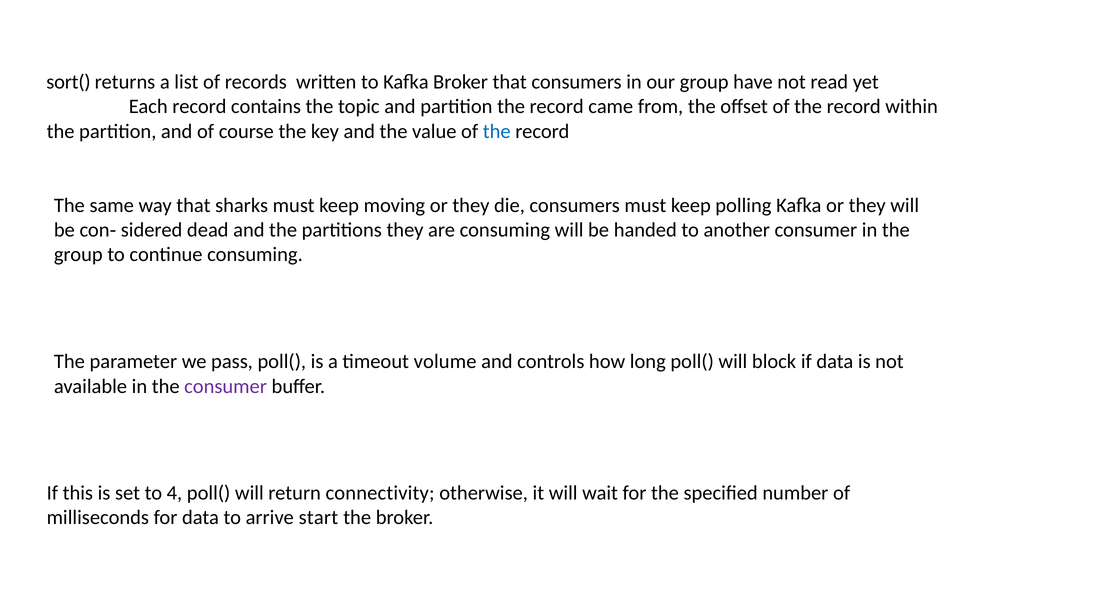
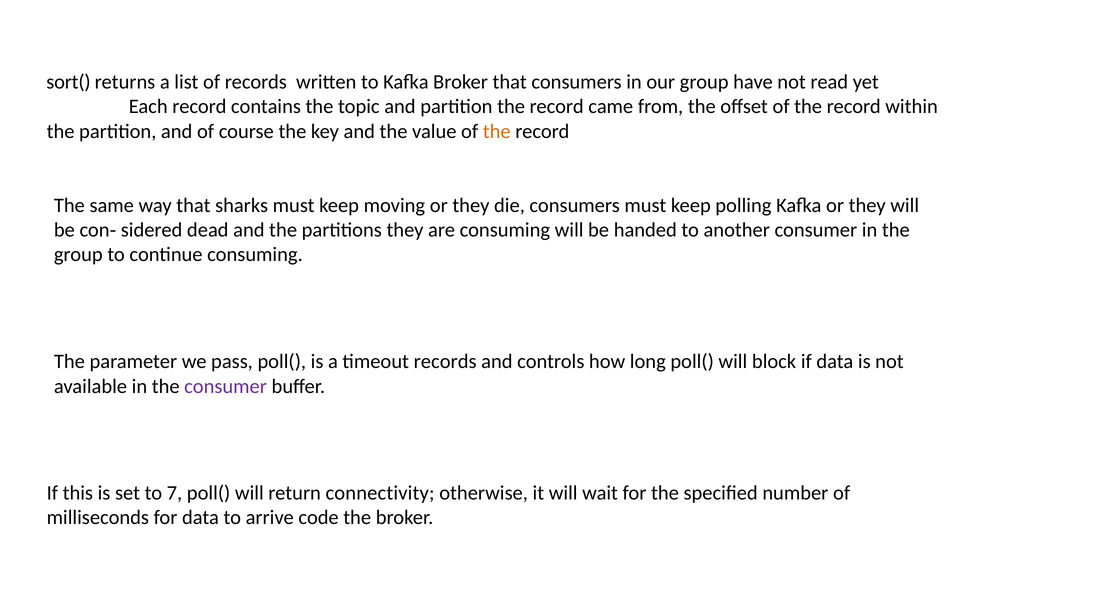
the at (497, 131) colour: blue -> orange
timeout volume: volume -> records
4: 4 -> 7
start: start -> code
